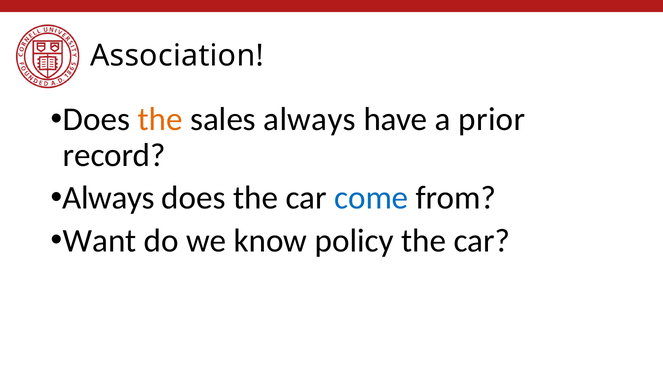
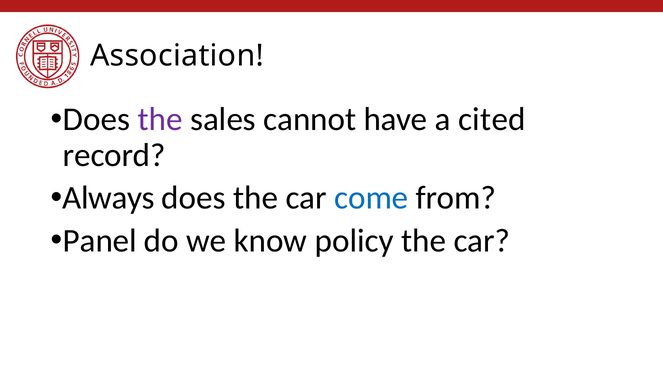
the at (160, 119) colour: orange -> purple
sales always: always -> cannot
prior: prior -> cited
Want: Want -> Panel
